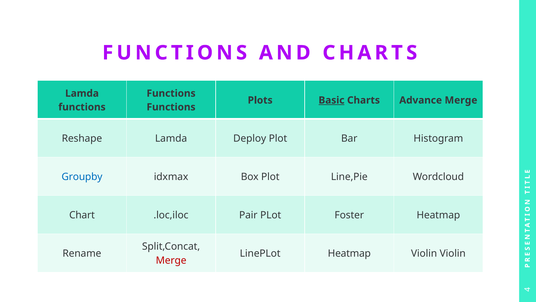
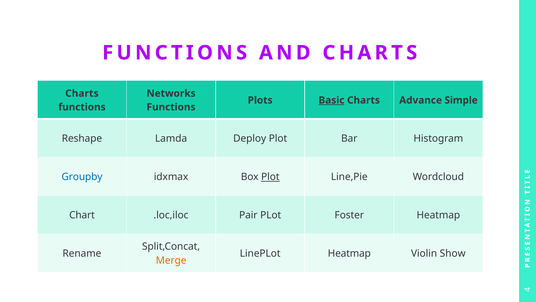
Lamda at (82, 93): Lamda -> Charts
Functions at (171, 93): Functions -> Networks
Advance Merge: Merge -> Simple
Plot at (270, 177) underline: none -> present
Violin Violin: Violin -> Show
Merge at (171, 260) colour: red -> orange
